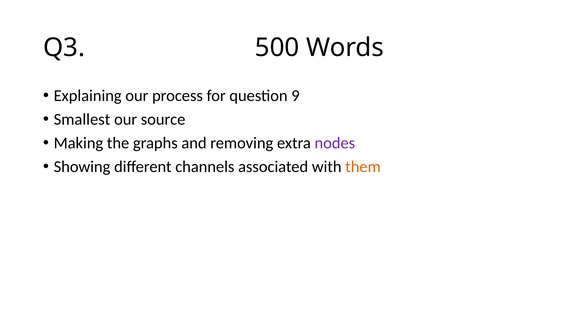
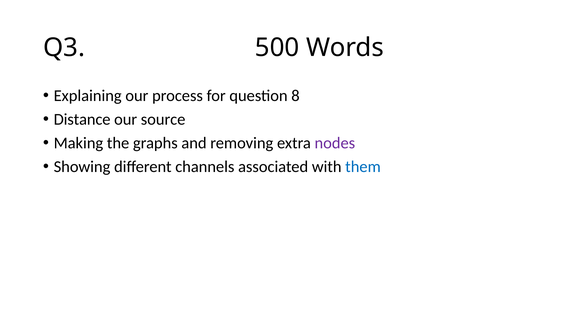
9: 9 -> 8
Smallest: Smallest -> Distance
them colour: orange -> blue
